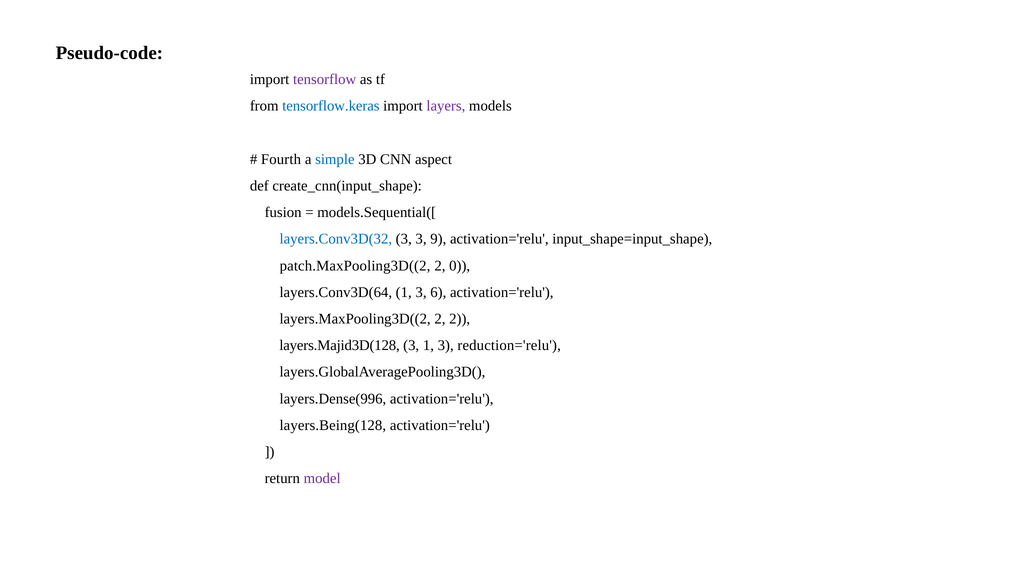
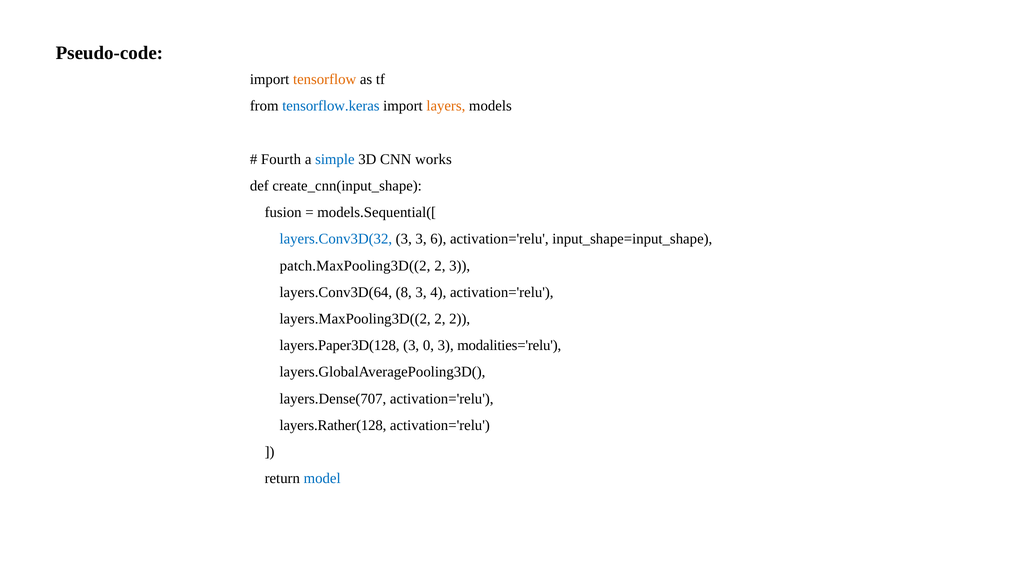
tensorflow colour: purple -> orange
layers colour: purple -> orange
aspect: aspect -> works
9: 9 -> 6
2 0: 0 -> 3
layers.Conv3D(64 1: 1 -> 8
6: 6 -> 4
layers.Majid3D(128: layers.Majid3D(128 -> layers.Paper3D(128
3 1: 1 -> 0
reduction='relu: reduction='relu -> modalities='relu
layers.Dense(996: layers.Dense(996 -> layers.Dense(707
layers.Being(128: layers.Being(128 -> layers.Rather(128
model colour: purple -> blue
